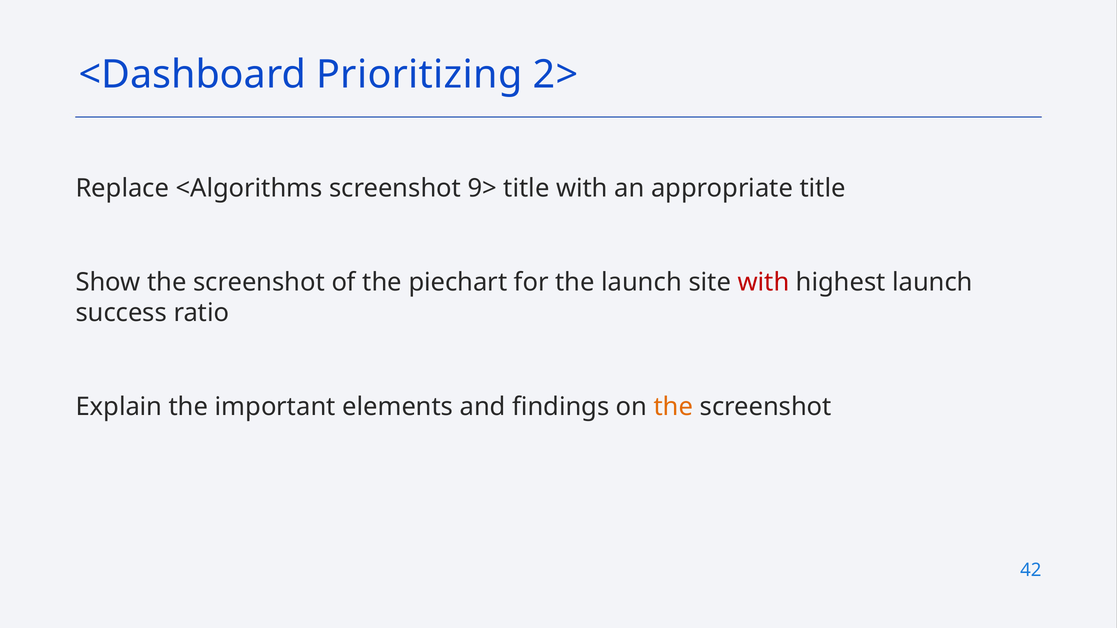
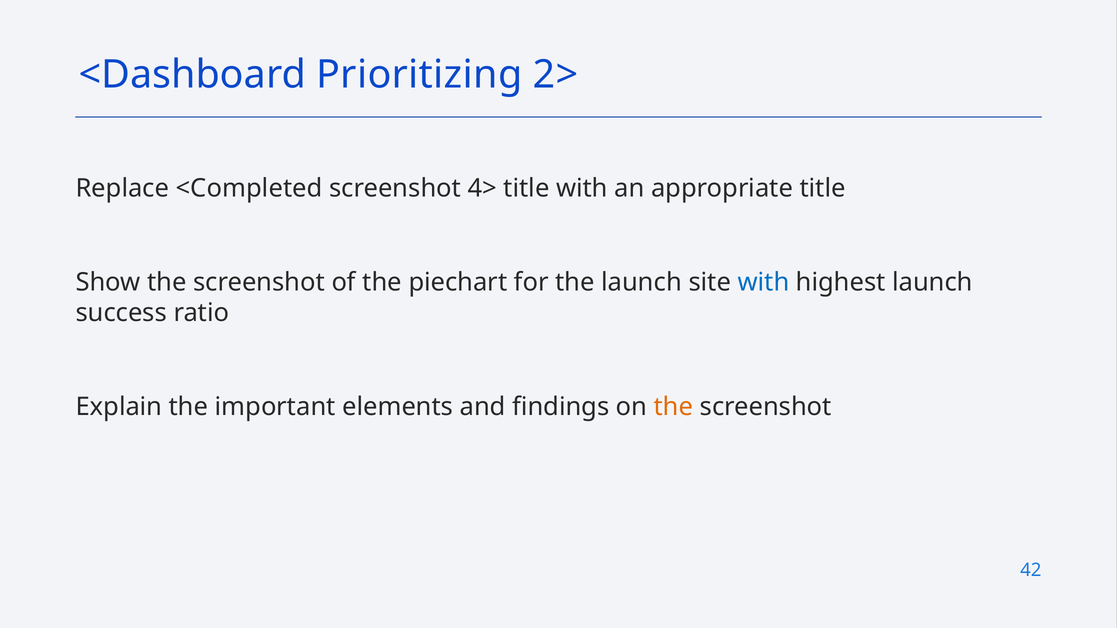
<Algorithms: <Algorithms -> <Completed
9>: 9> -> 4>
with at (763, 282) colour: red -> blue
